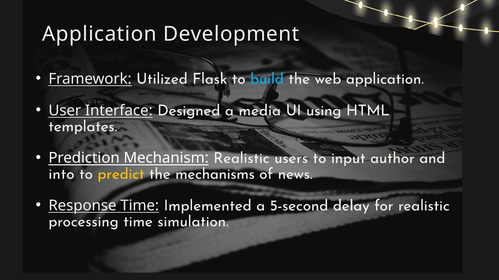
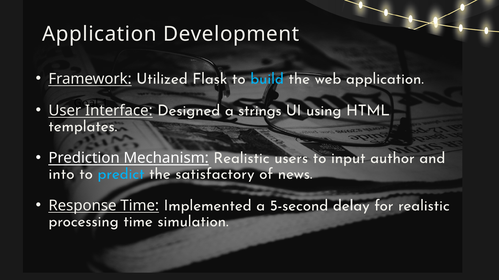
media: media -> strings
predict colour: yellow -> light blue
mechanisms: mechanisms -> satisfactory
